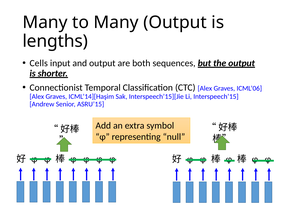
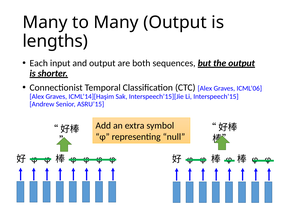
Cells: Cells -> Each
